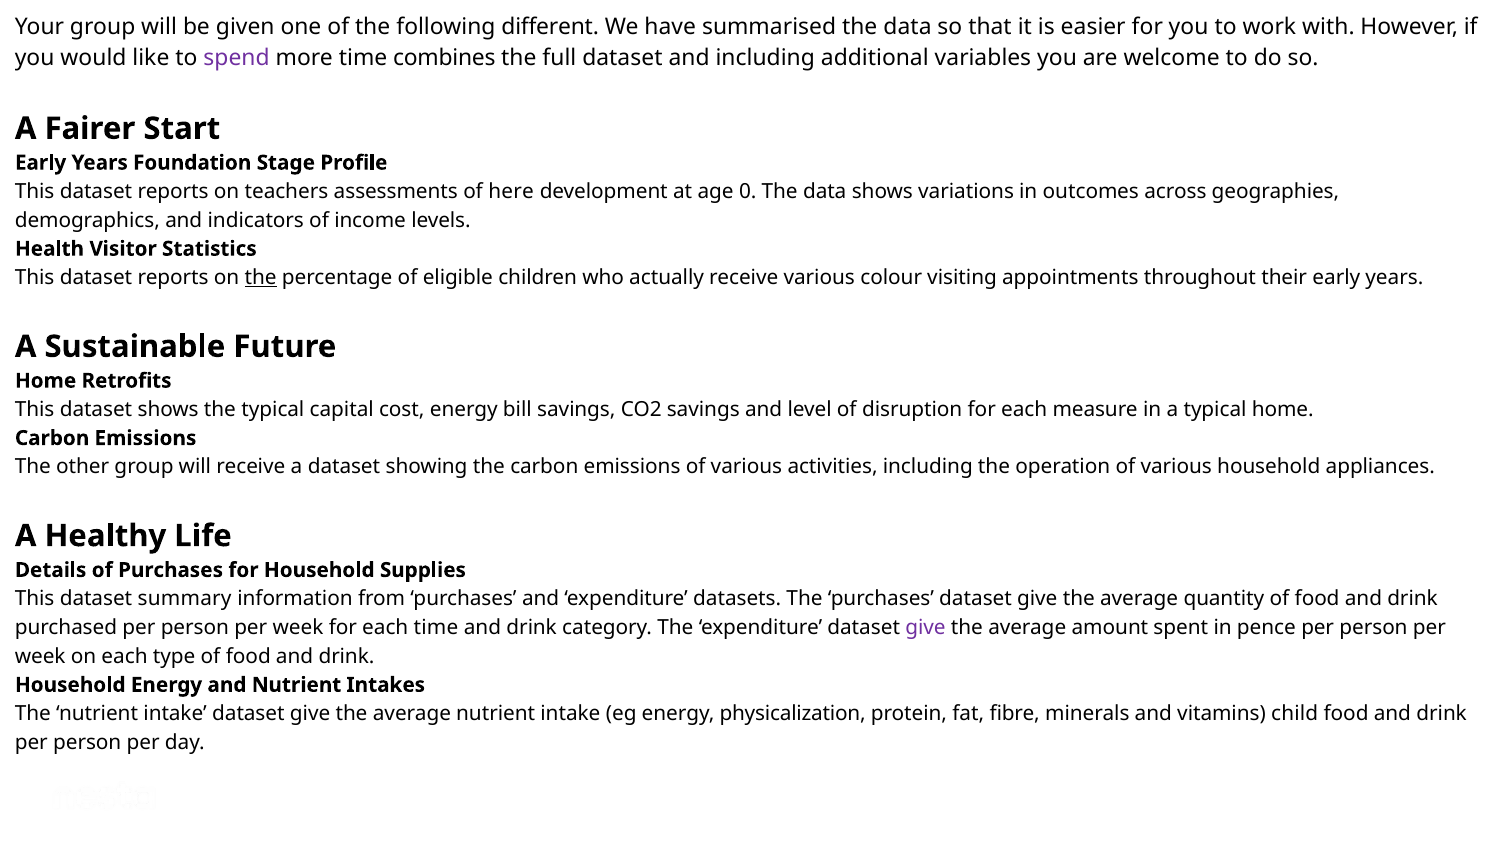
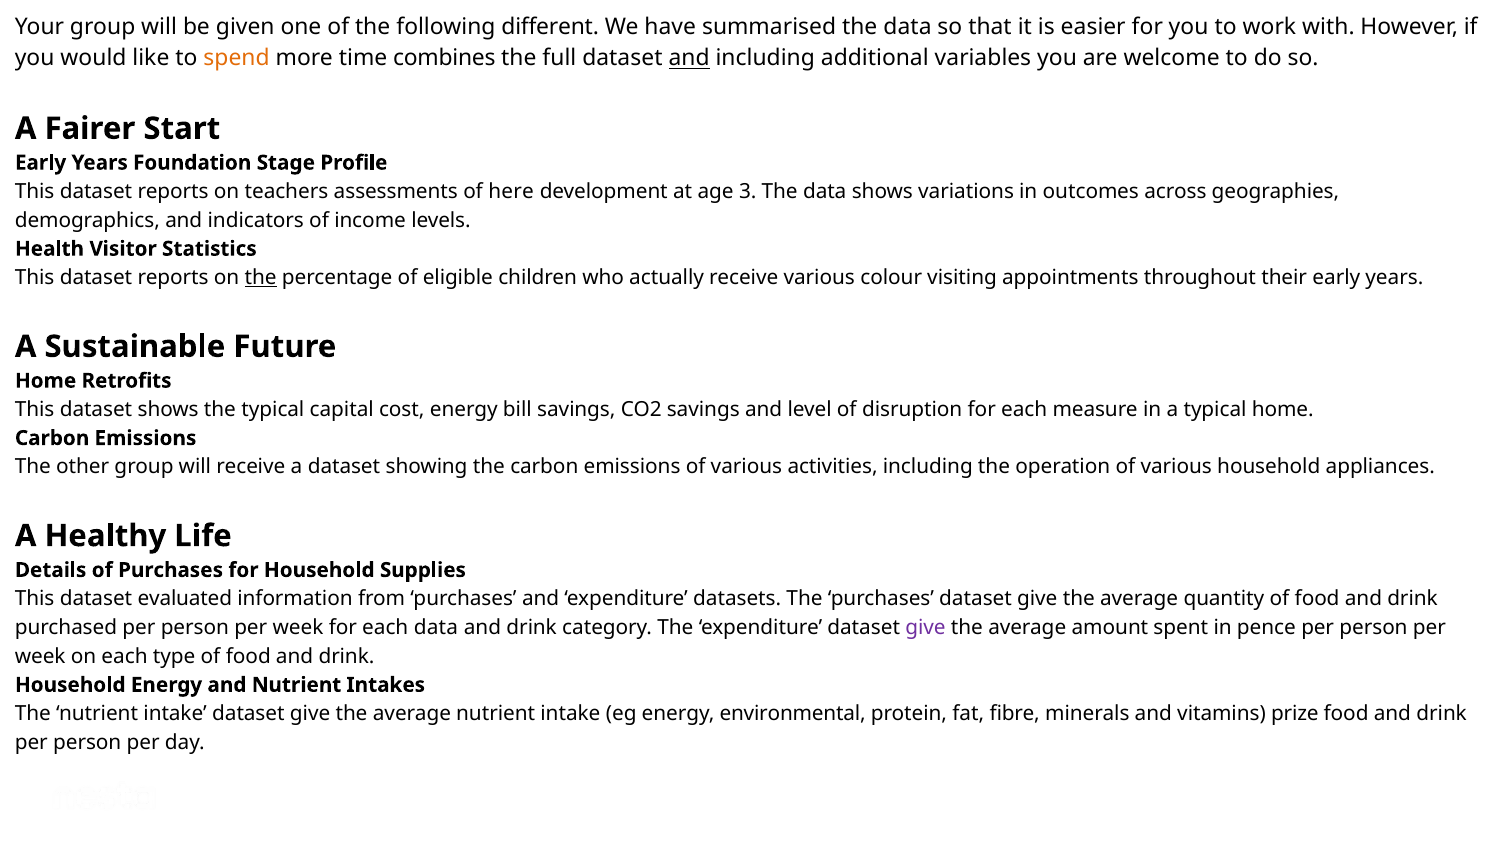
spend colour: purple -> orange
and at (689, 58) underline: none -> present
0: 0 -> 3
summary: summary -> evaluated
each time: time -> data
physicalization: physicalization -> environmental
child: child -> prize
